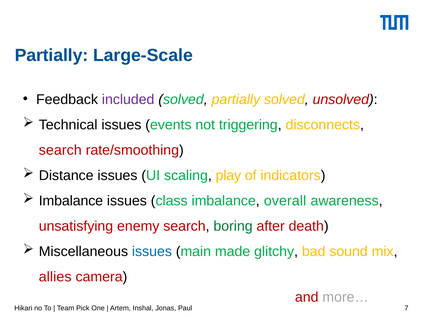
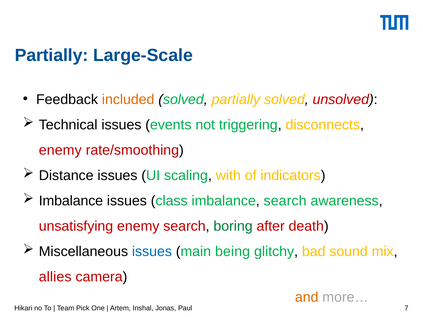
included colour: purple -> orange
search at (60, 150): search -> enemy
play: play -> with
imbalance overall: overall -> search
made: made -> being
and colour: red -> orange
